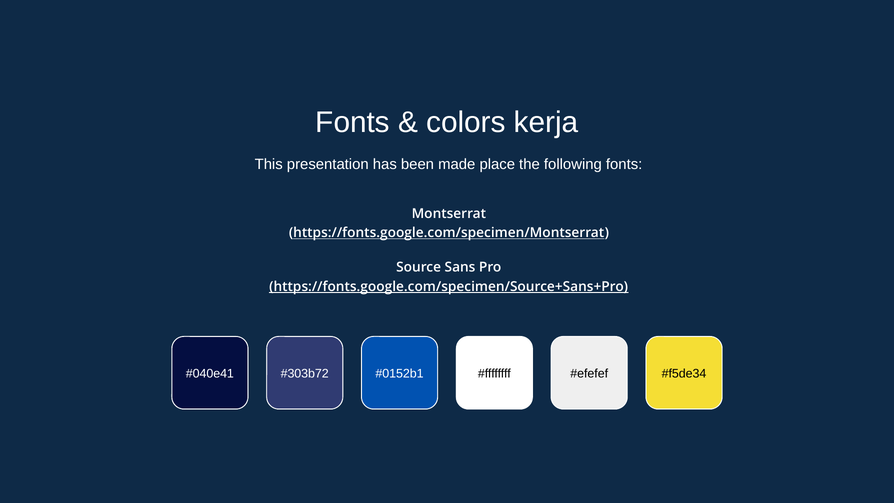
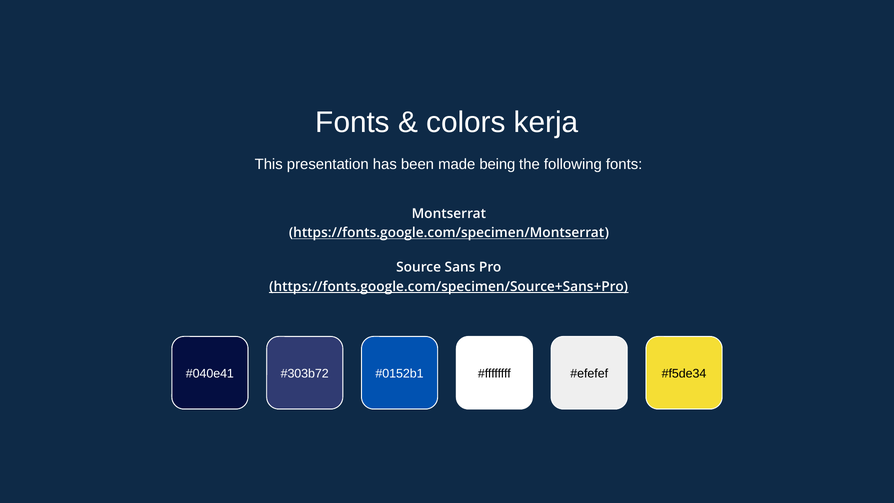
place: place -> being
